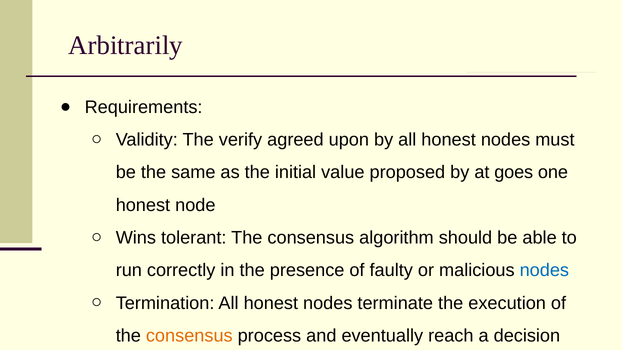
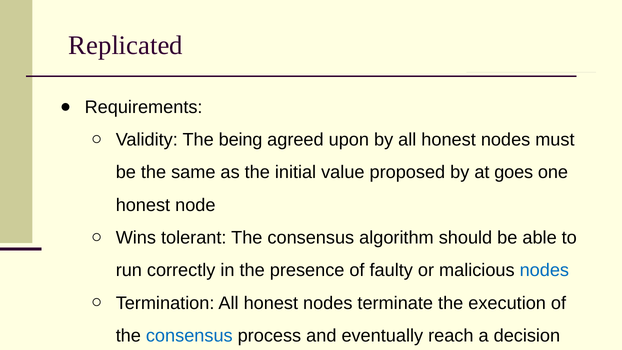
Arbitrarily: Arbitrarily -> Replicated
verify: verify -> being
consensus at (189, 336) colour: orange -> blue
